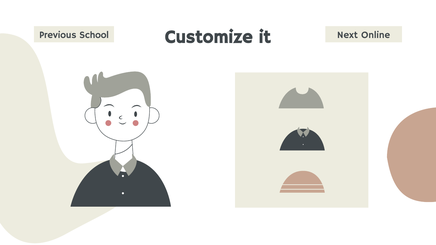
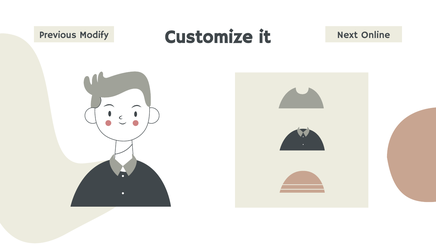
School: School -> Modify
